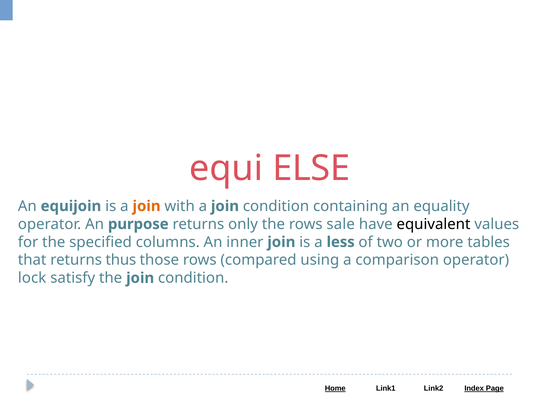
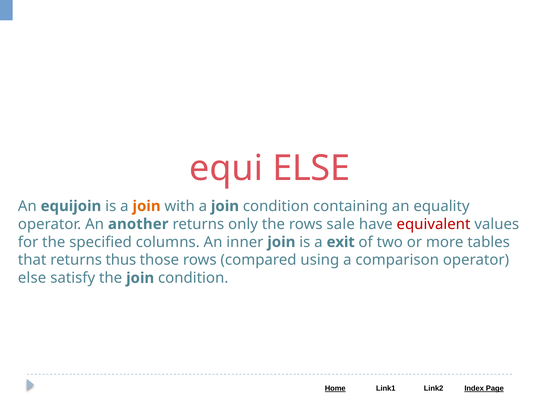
purpose: purpose -> another
equivalent colour: black -> red
less: less -> exit
lock at (32, 278): lock -> else
